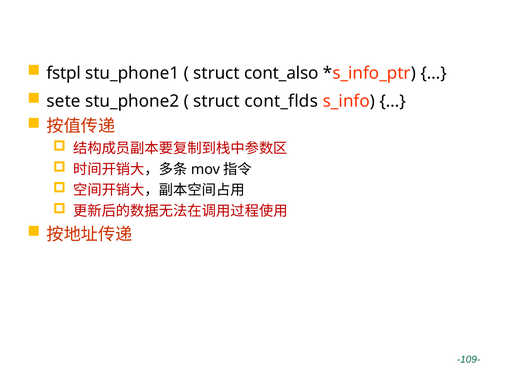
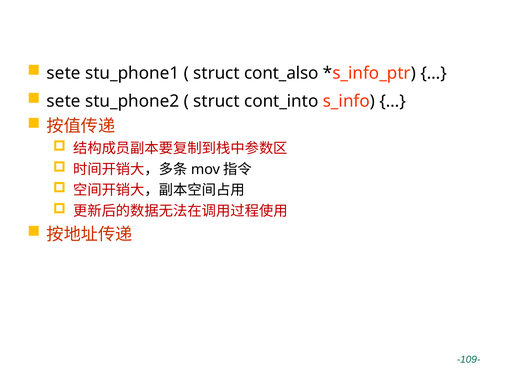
fstpl at (64, 73): fstpl -> sete
cont_flds: cont_flds -> cont_into
